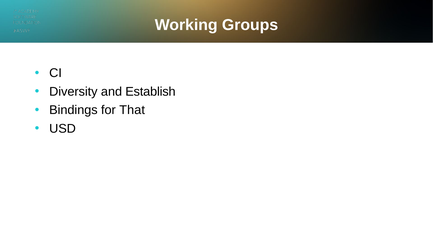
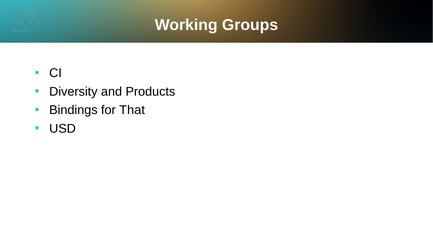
Establish: Establish -> Products
